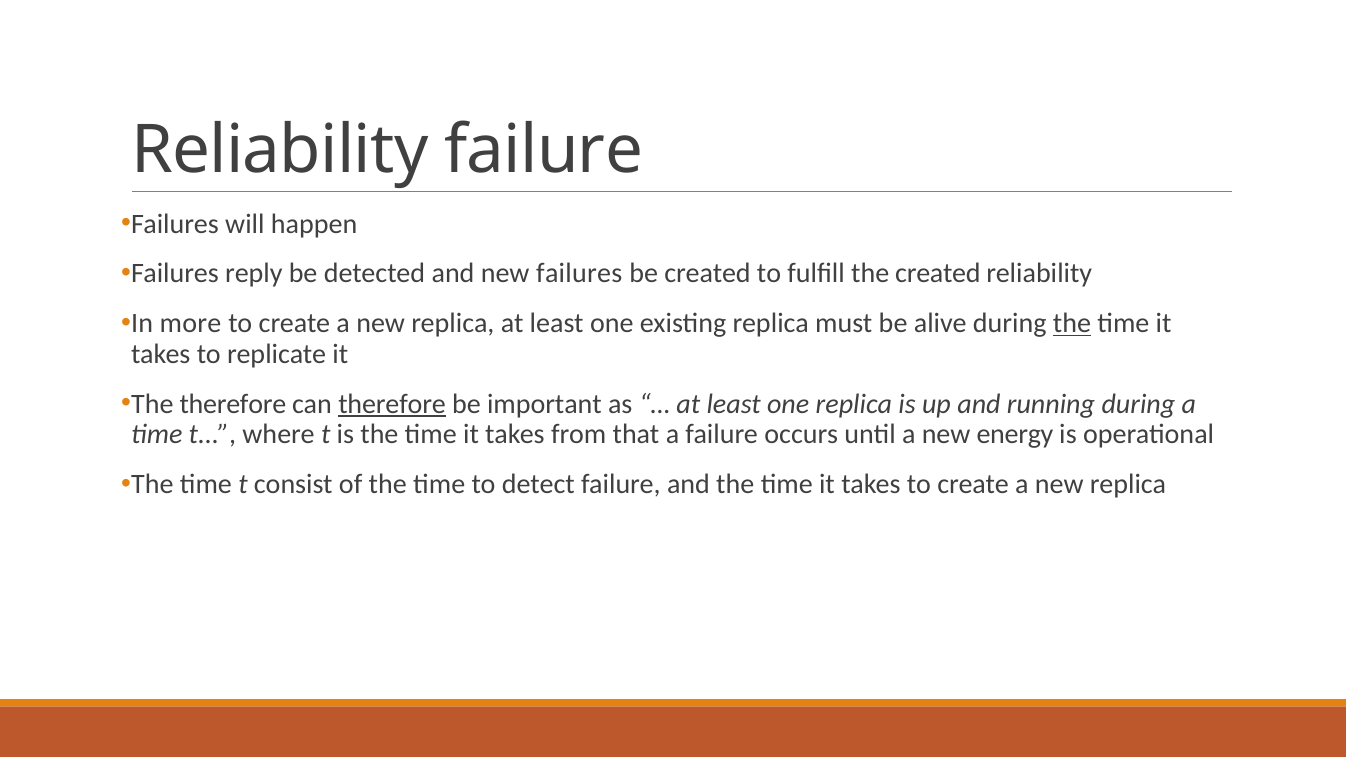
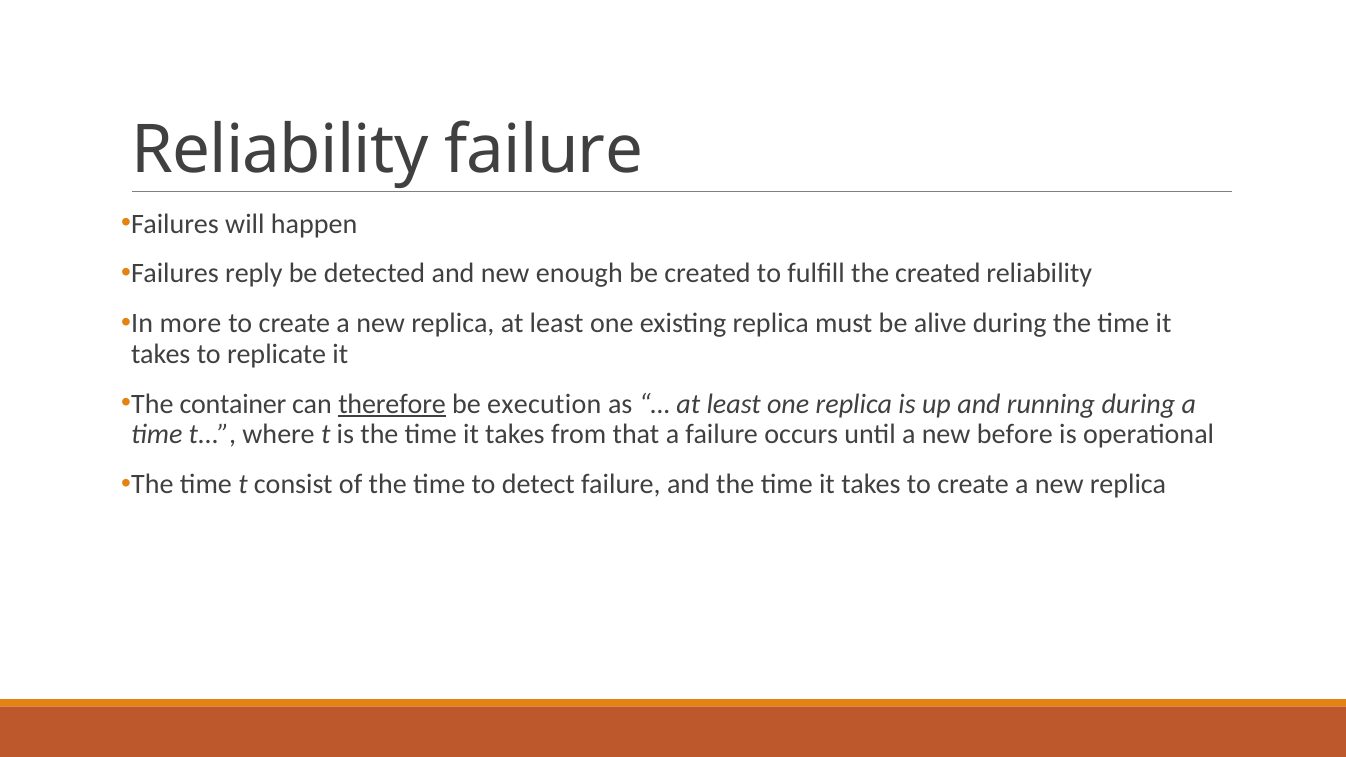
new failures: failures -> enough
the at (1072, 324) underline: present -> none
The therefore: therefore -> container
important: important -> execution
energy: energy -> before
